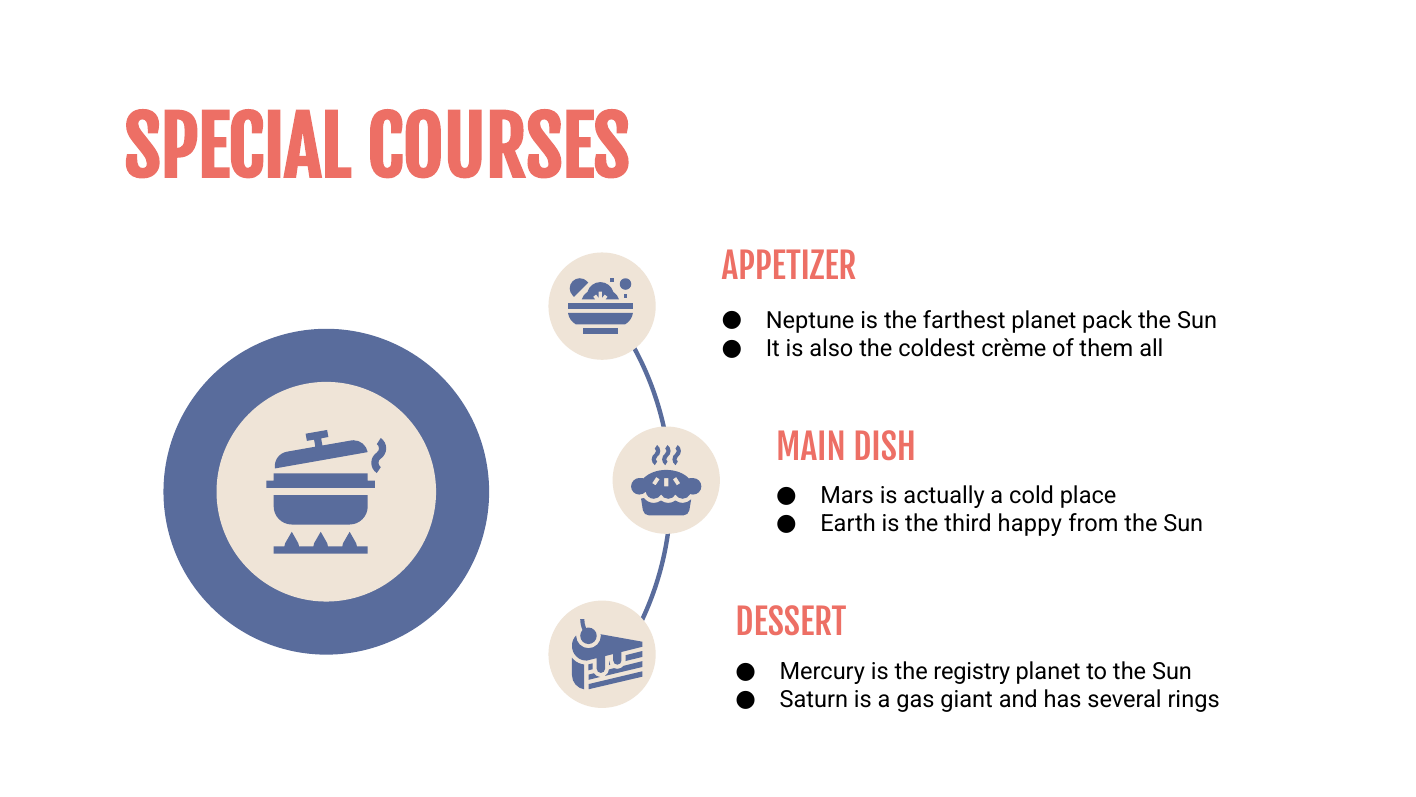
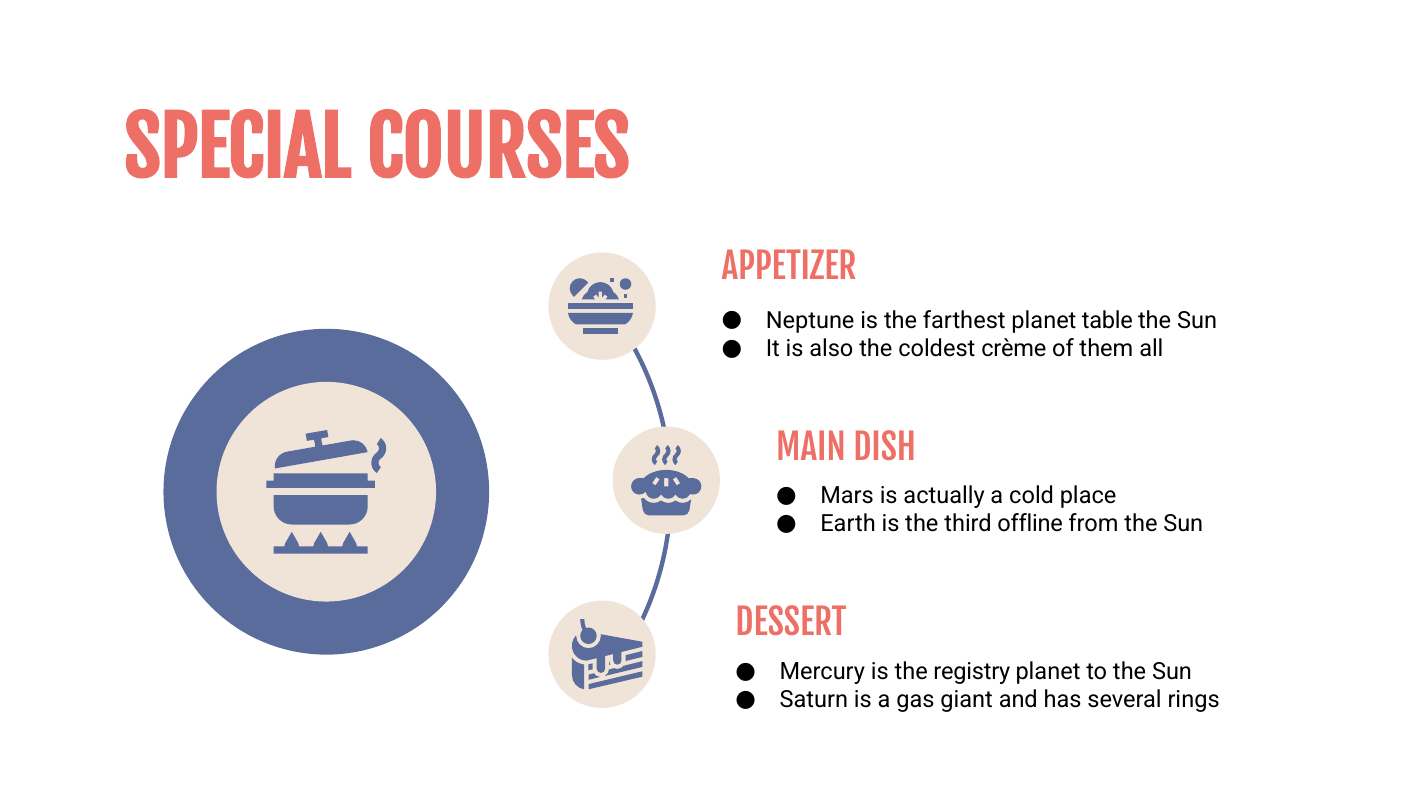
pack: pack -> table
happy: happy -> offline
